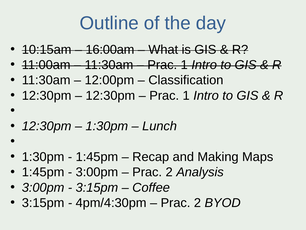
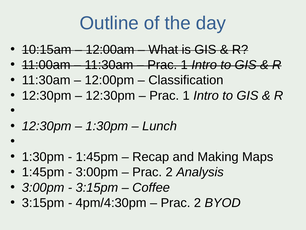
16:00am: 16:00am -> 12:00am
